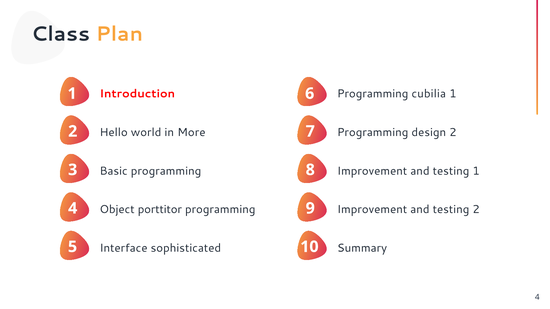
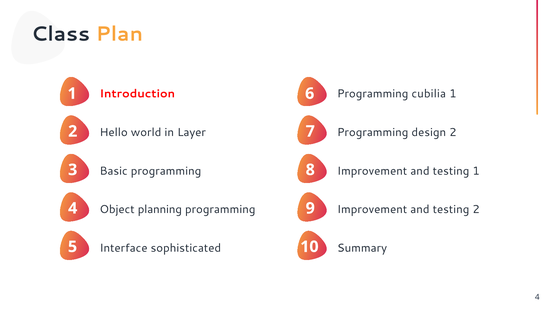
More: More -> Layer
porttitor: porttitor -> planning
